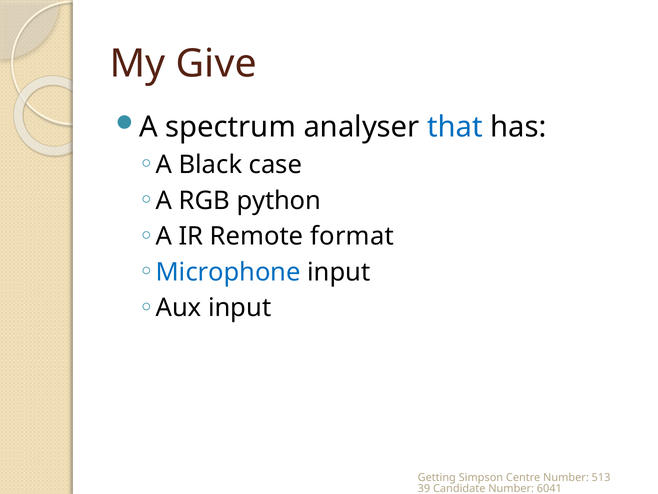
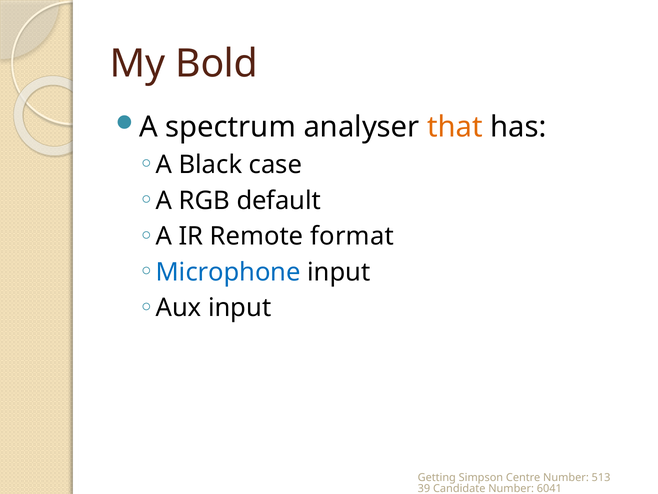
Give: Give -> Bold
that colour: blue -> orange
python: python -> default
